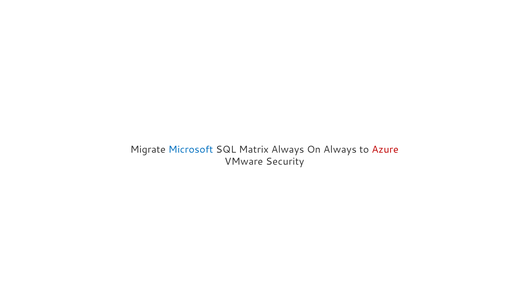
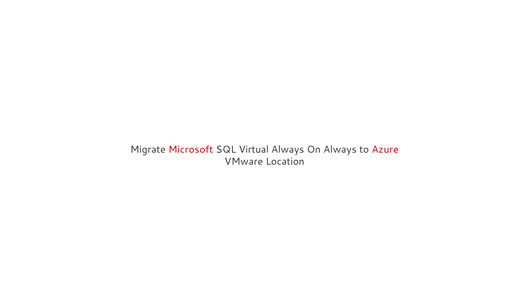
Microsoft colour: blue -> red
Matrix: Matrix -> Virtual
Security: Security -> Location
